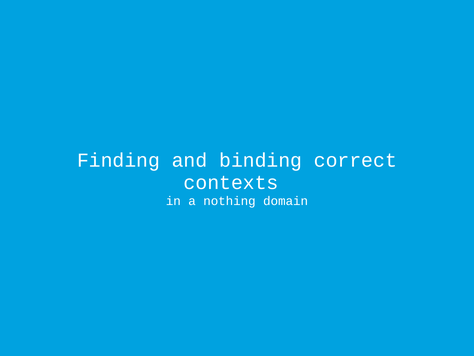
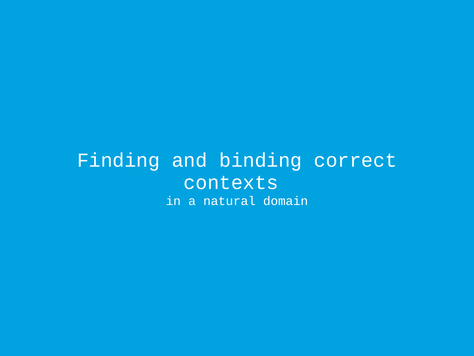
nothing: nothing -> natural
